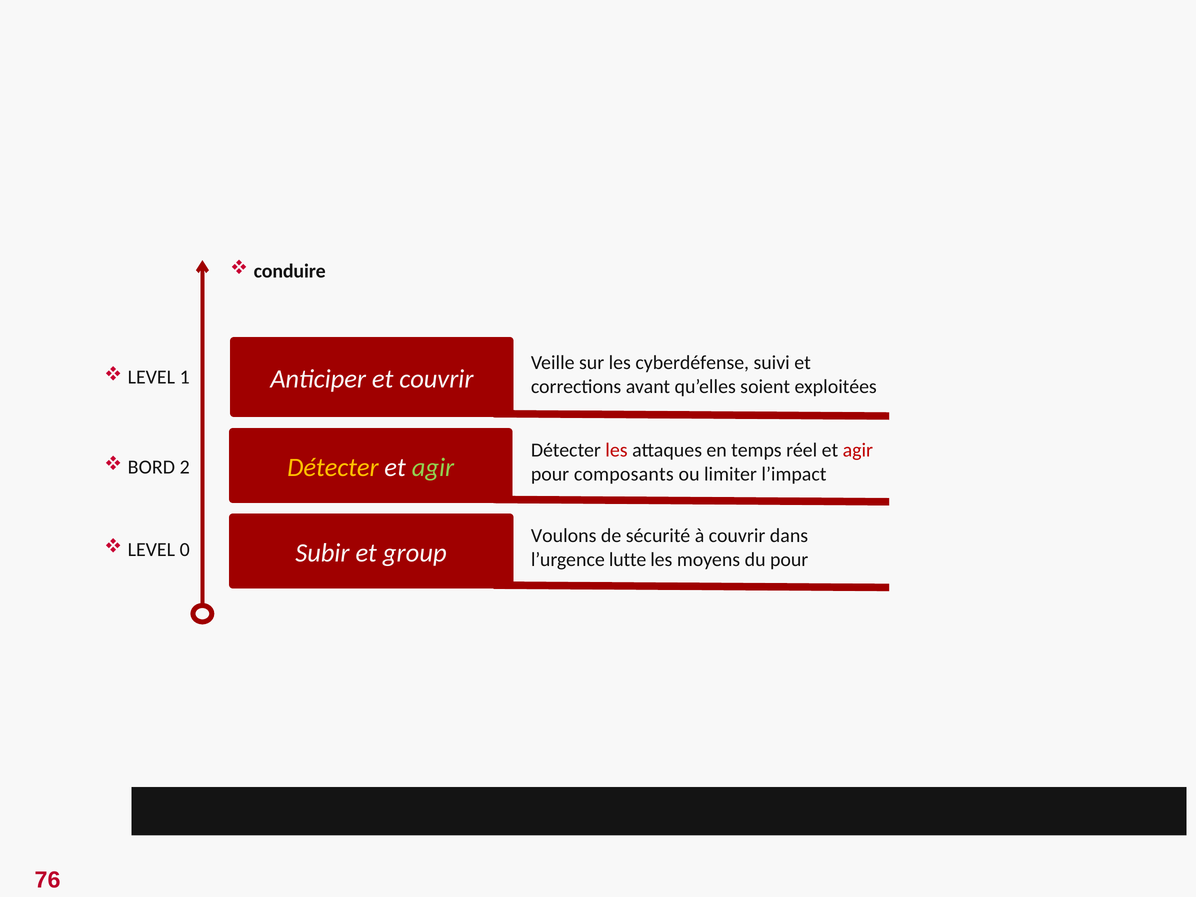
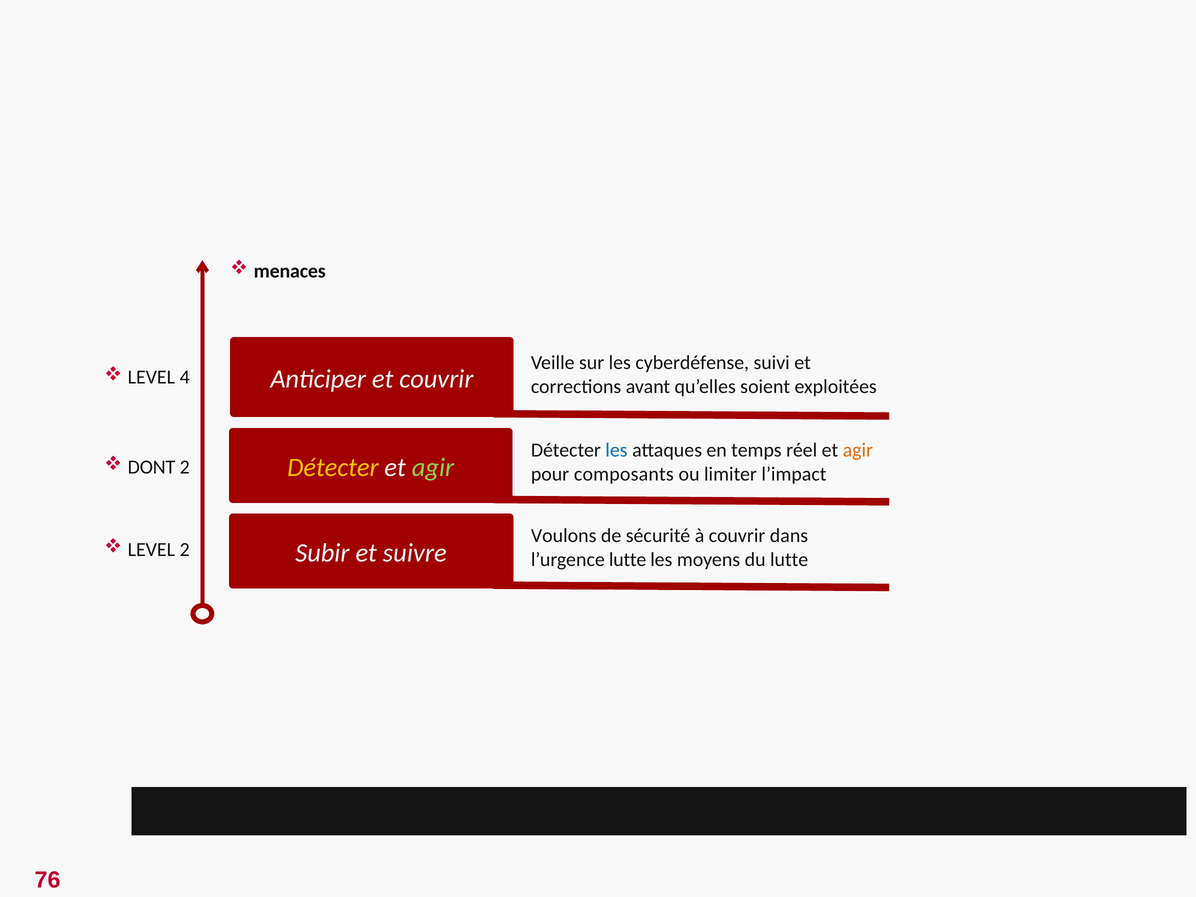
conduire: conduire -> menaces
1: 1 -> 4
les at (616, 450) colour: red -> blue
agir at (858, 450) colour: red -> orange
BORD: BORD -> DONT
LEVEL 0: 0 -> 2
group: group -> suivre
du pour: pour -> lutte
